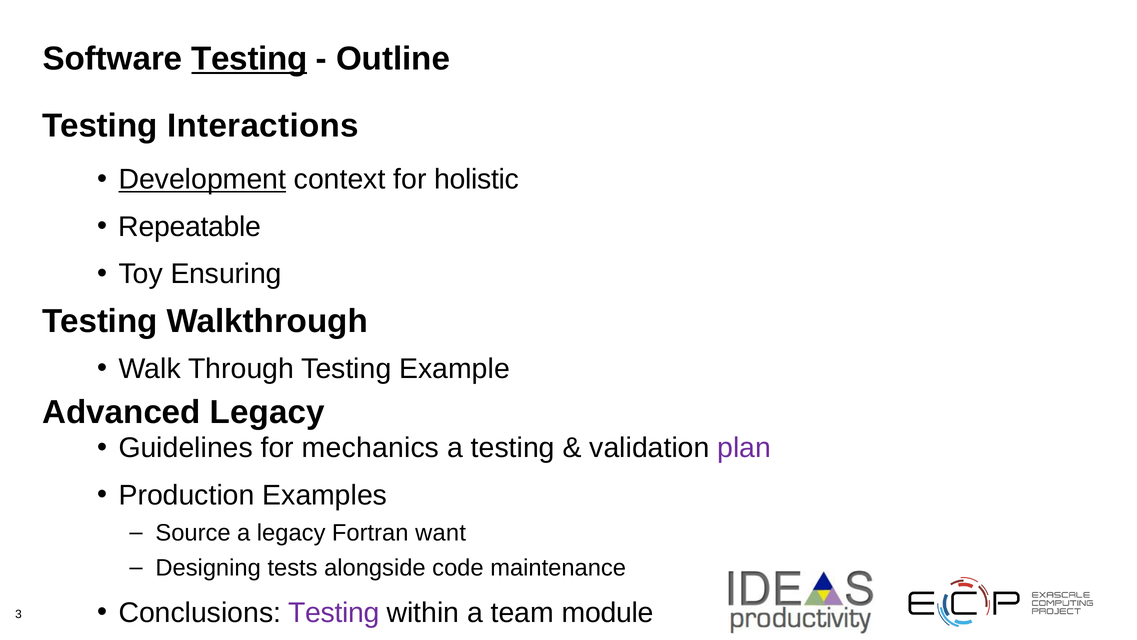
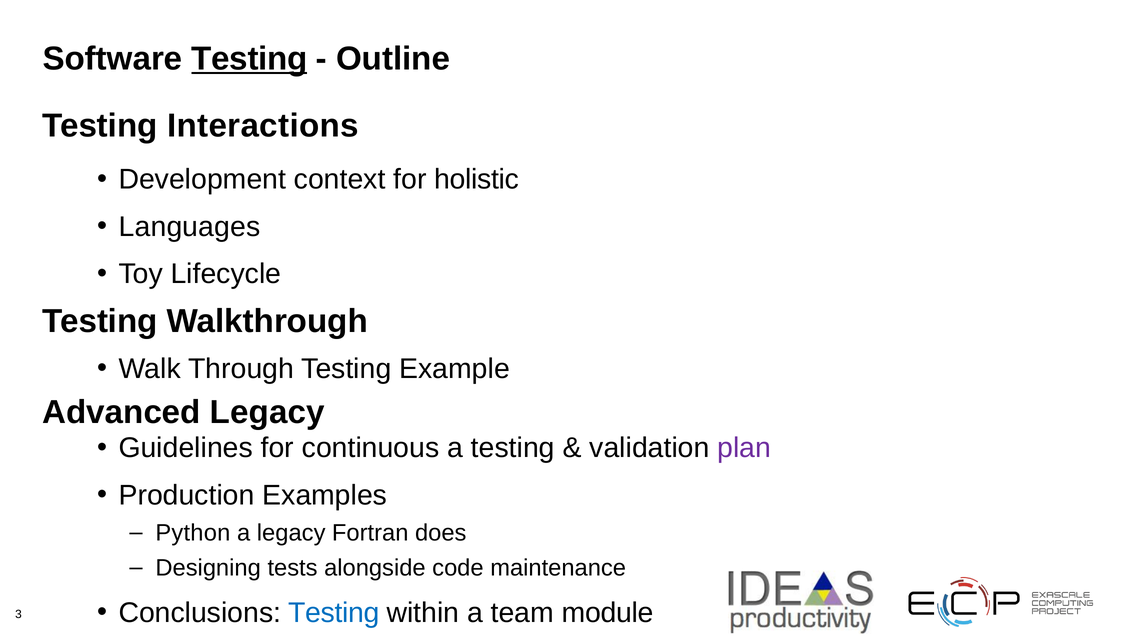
Development underline: present -> none
Repeatable: Repeatable -> Languages
Ensuring: Ensuring -> Lifecycle
mechanics: mechanics -> continuous
Source: Source -> Python
want: want -> does
Testing at (334, 612) colour: purple -> blue
